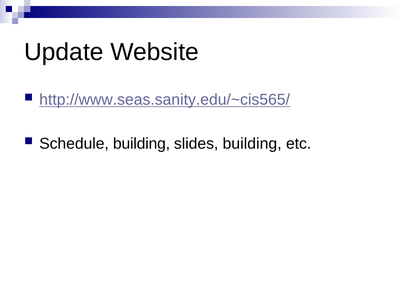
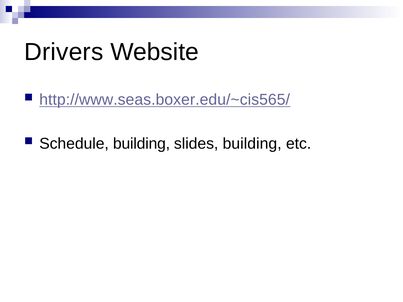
Update: Update -> Drivers
http://www.seas.sanity.edu/~cis565/: http://www.seas.sanity.edu/~cis565/ -> http://www.seas.boxer.edu/~cis565/
